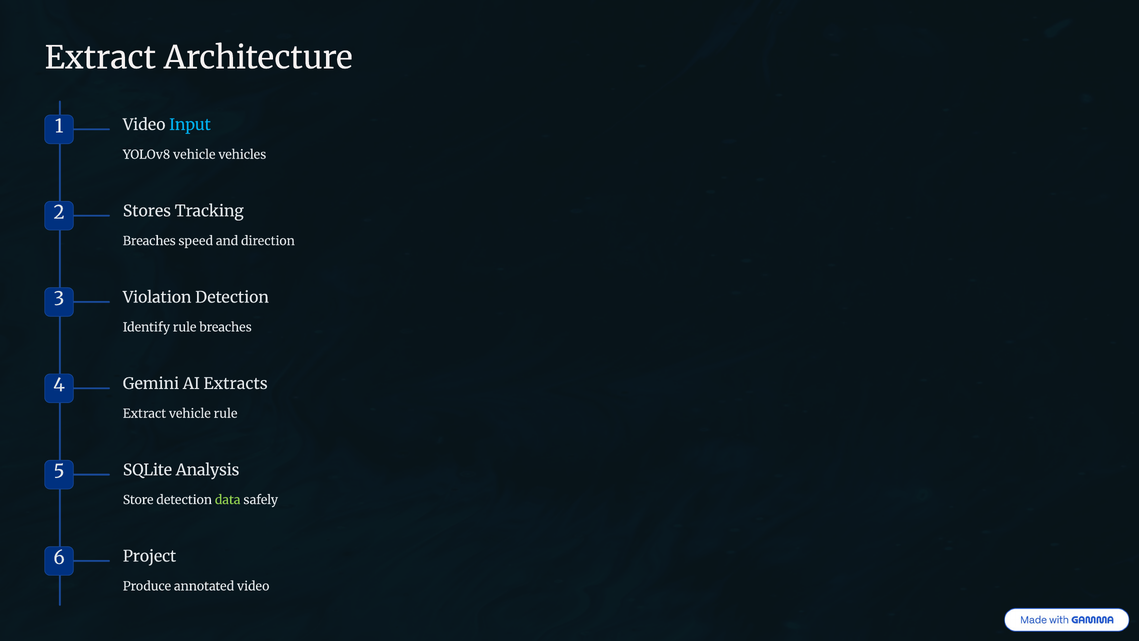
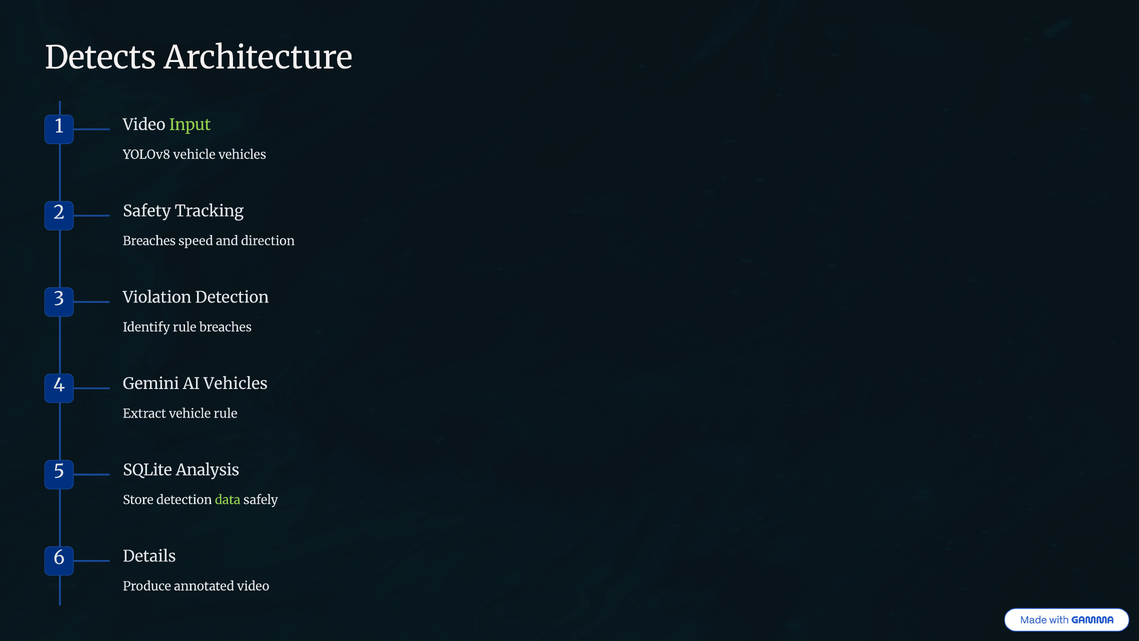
Extract at (100, 58): Extract -> Detects
Input colour: light blue -> light green
Stores: Stores -> Safety
AI Extracts: Extracts -> Vehicles
Project: Project -> Details
